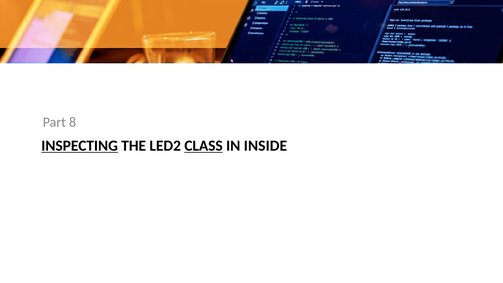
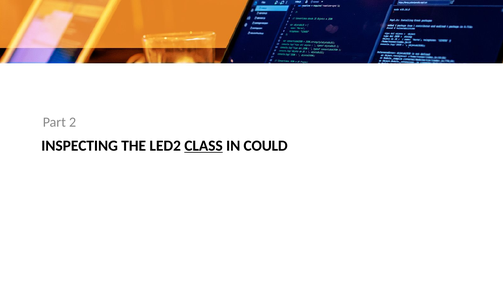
8: 8 -> 2
INSPECTING underline: present -> none
INSIDE: INSIDE -> COULD
